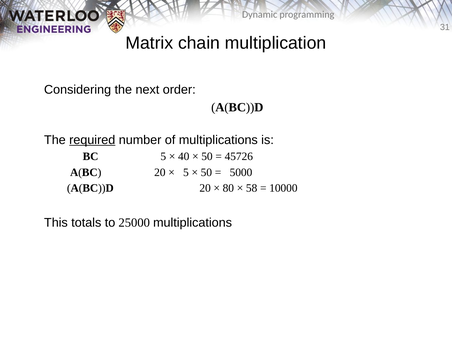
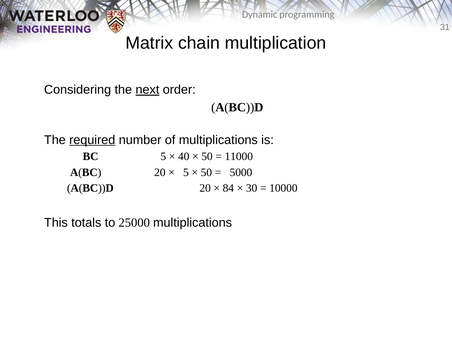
next underline: none -> present
45726: 45726 -> 11000
80: 80 -> 84
58: 58 -> 30
